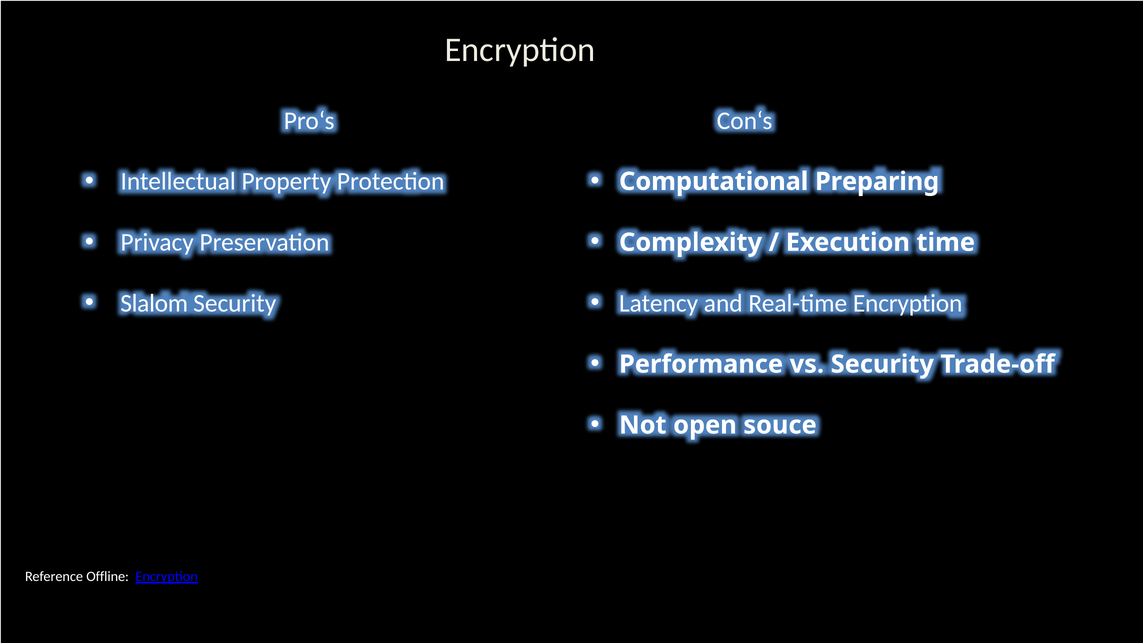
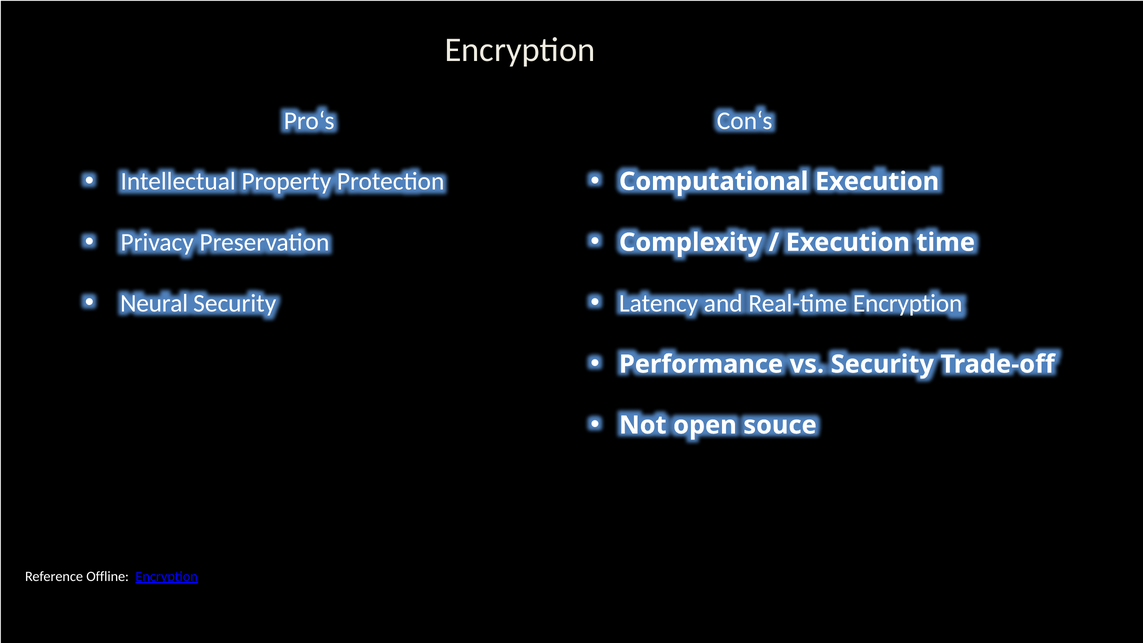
Computational Preparing: Preparing -> Execution
Slalom: Slalom -> Neural
